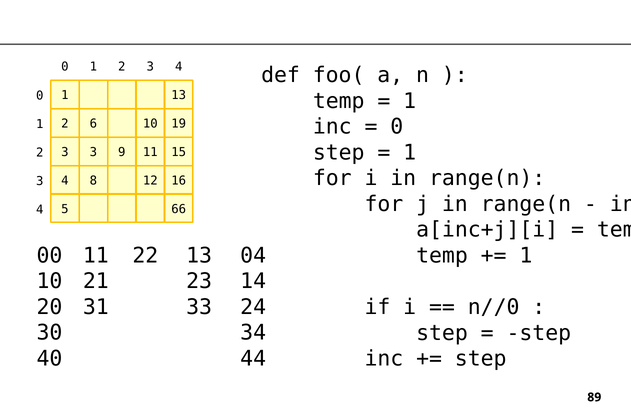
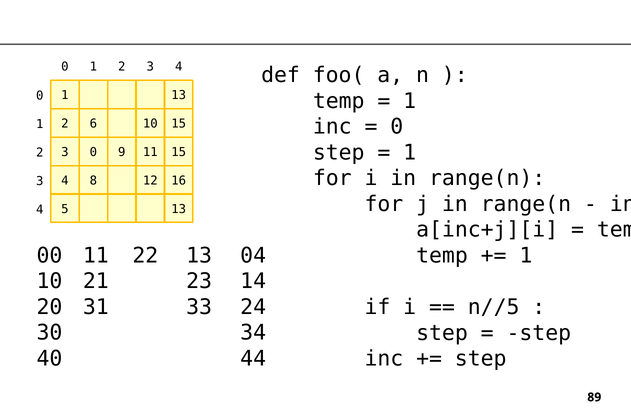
10 19: 19 -> 15
3 3: 3 -> 0
5 66: 66 -> 13
n//0: n//0 -> n//5
